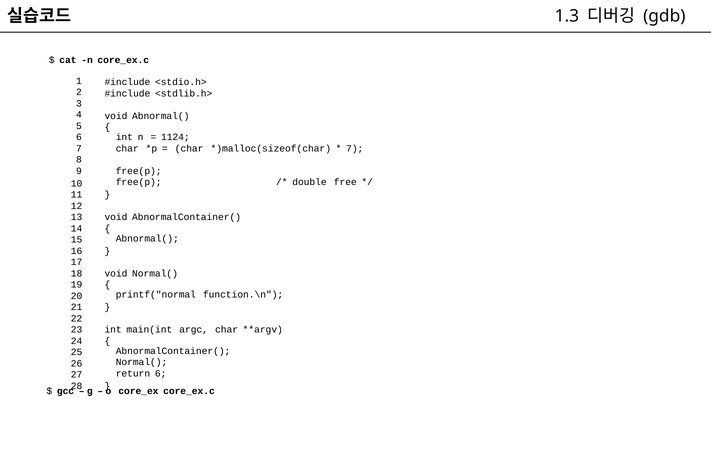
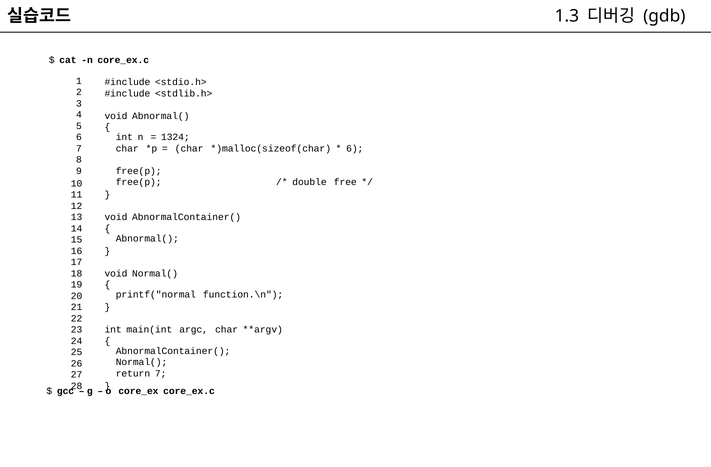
1124: 1124 -> 1324
7 at (355, 149): 7 -> 6
return 6: 6 -> 7
